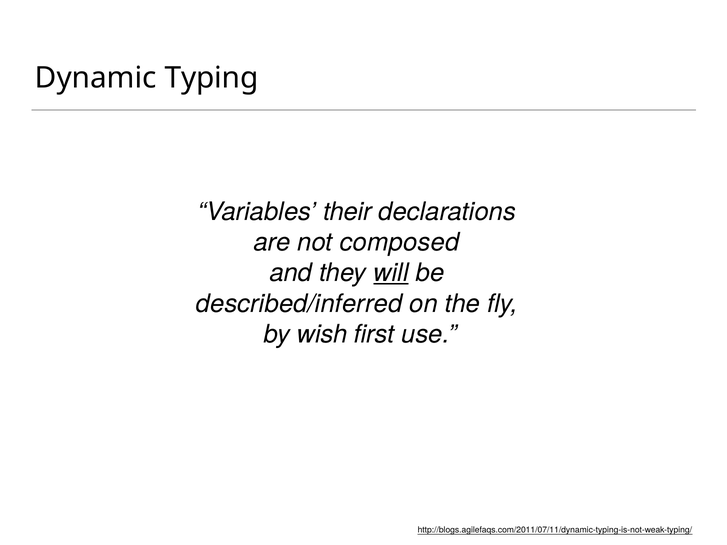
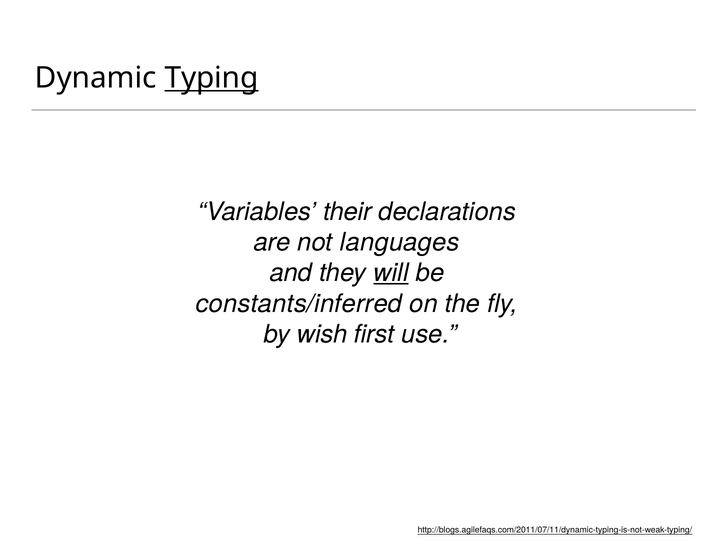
Typing underline: none -> present
composed: composed -> languages
described/inferred: described/inferred -> constants/inferred
